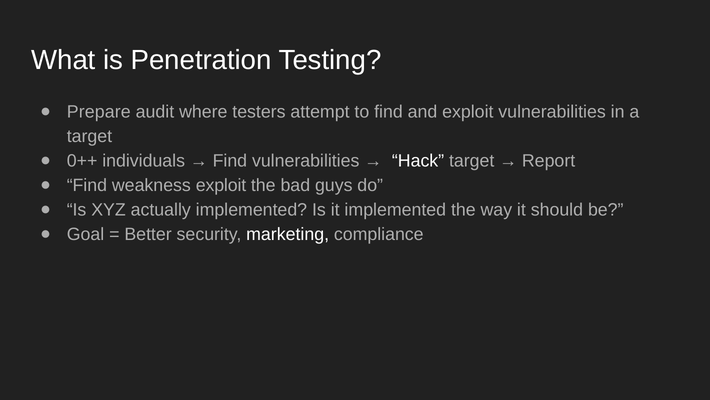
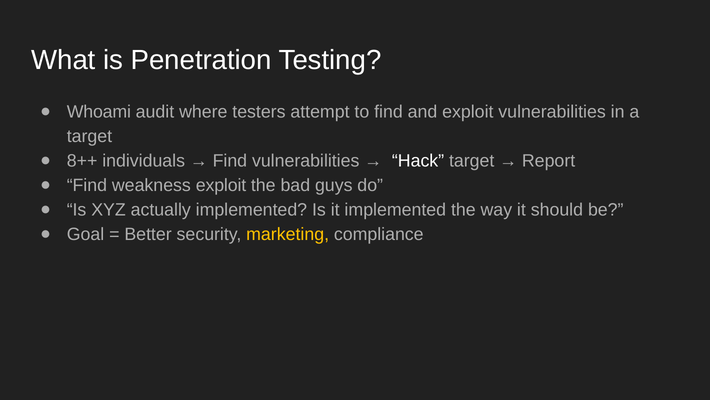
Prepare: Prepare -> Whoami
0++: 0++ -> 8++
marketing colour: white -> yellow
